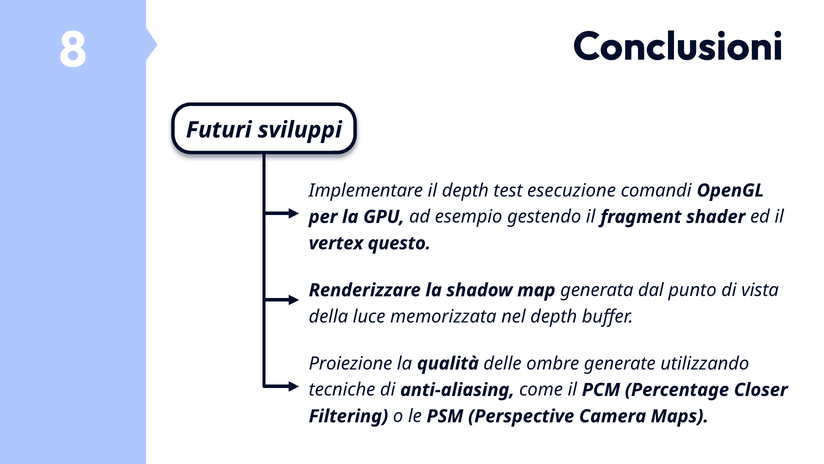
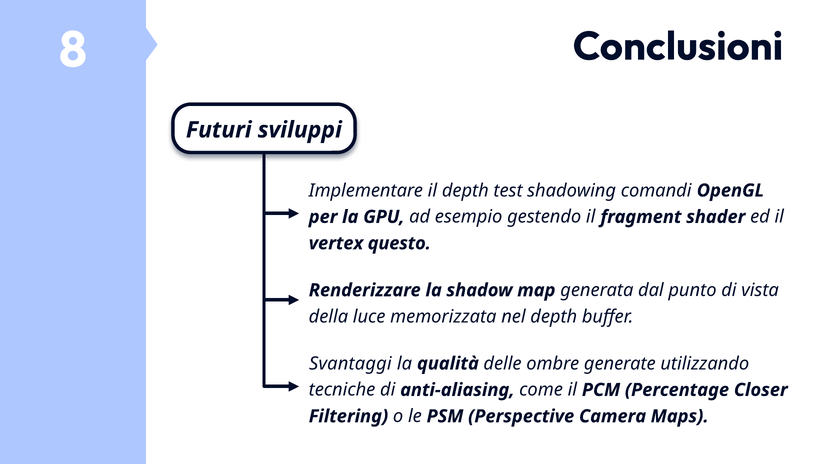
esecuzione: esecuzione -> shadowing
Proiezione: Proiezione -> Svantaggi
